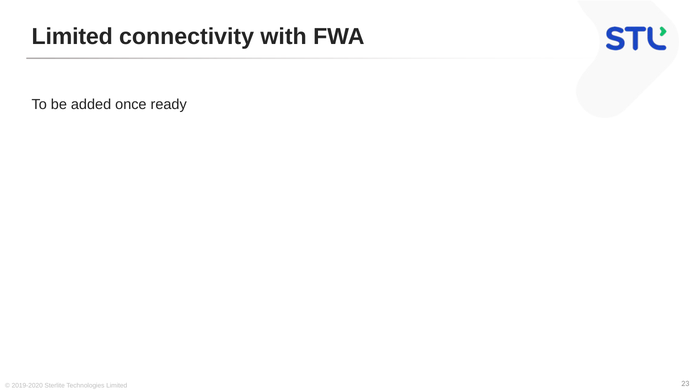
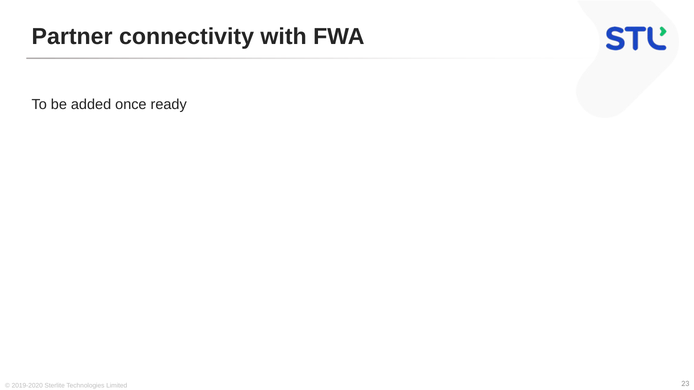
Limited at (72, 37): Limited -> Partner
